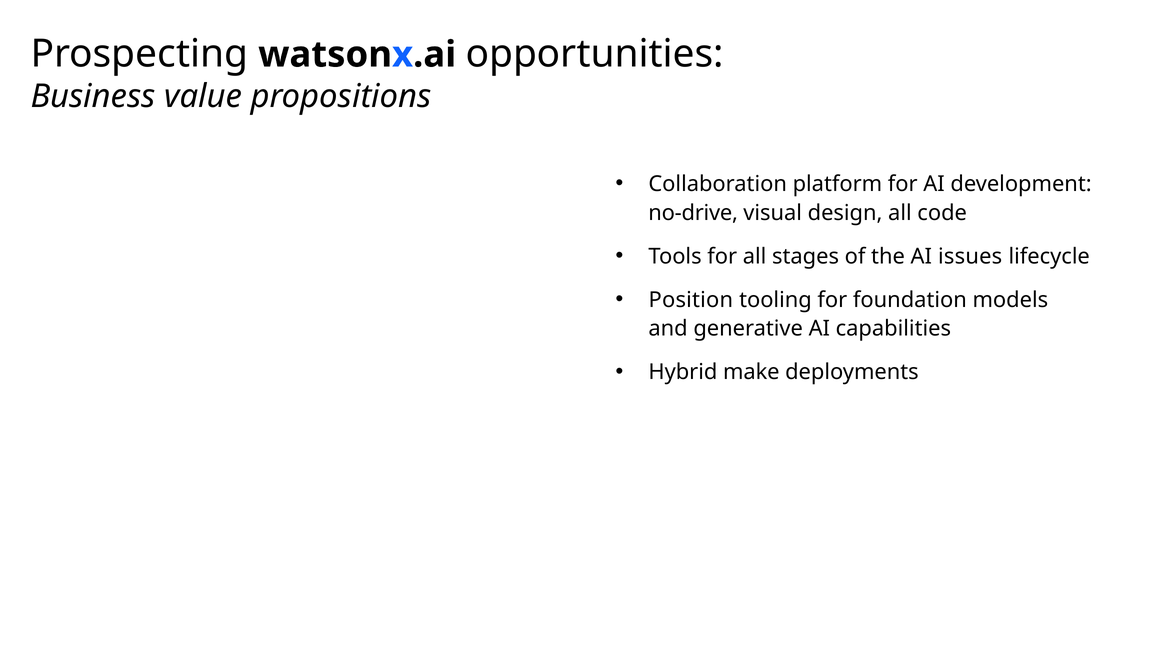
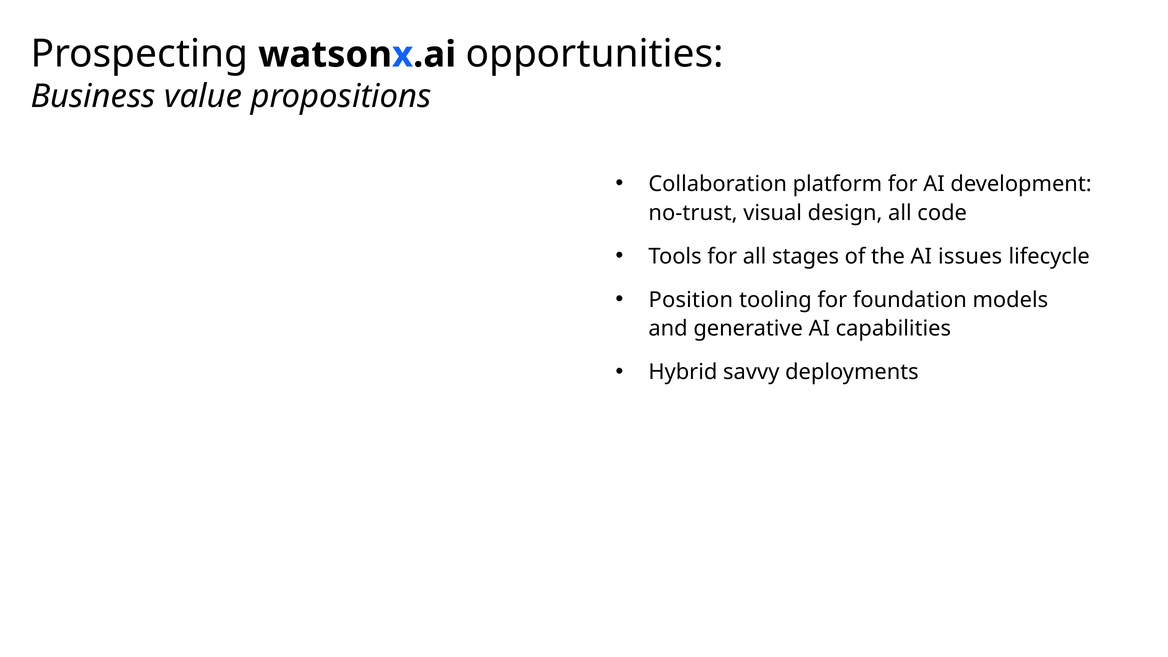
no-drive: no-drive -> no-trust
make: make -> savvy
